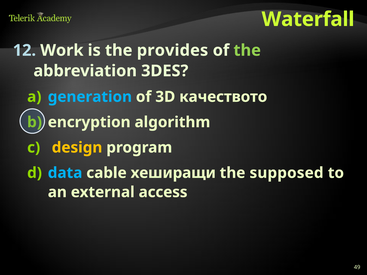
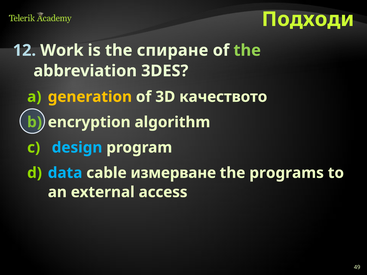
Waterfall: Waterfall -> Подходи
provides: provides -> спиране
generation colour: light blue -> yellow
design colour: yellow -> light blue
хеширащи: хеширащи -> измерване
supposed: supposed -> programs
